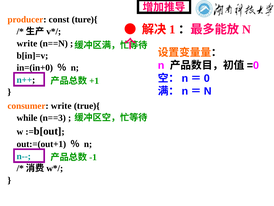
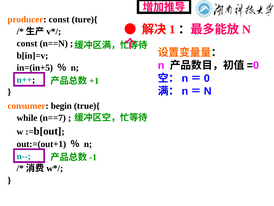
write at (27, 43): write -> const
in=(in+0: in=(in+0 -> in=(in+5
consumer write: write -> begin
n==3: n==3 -> n==7
